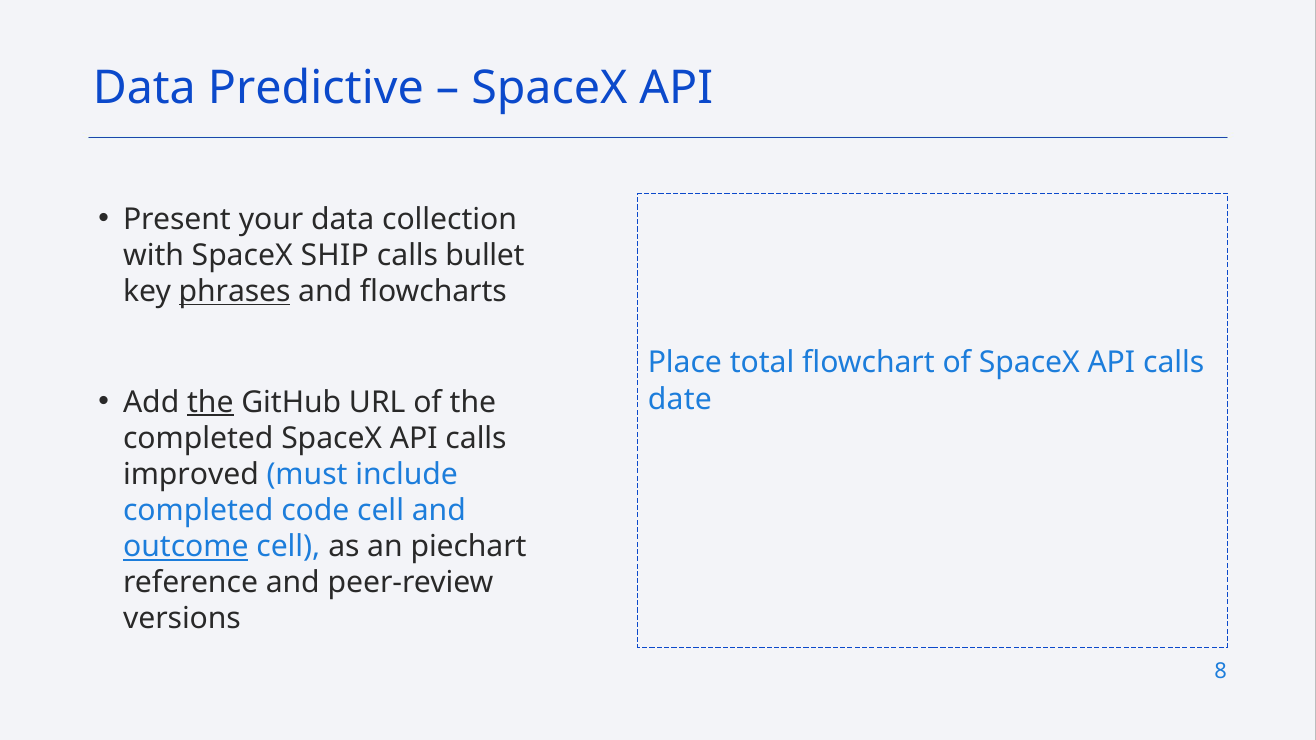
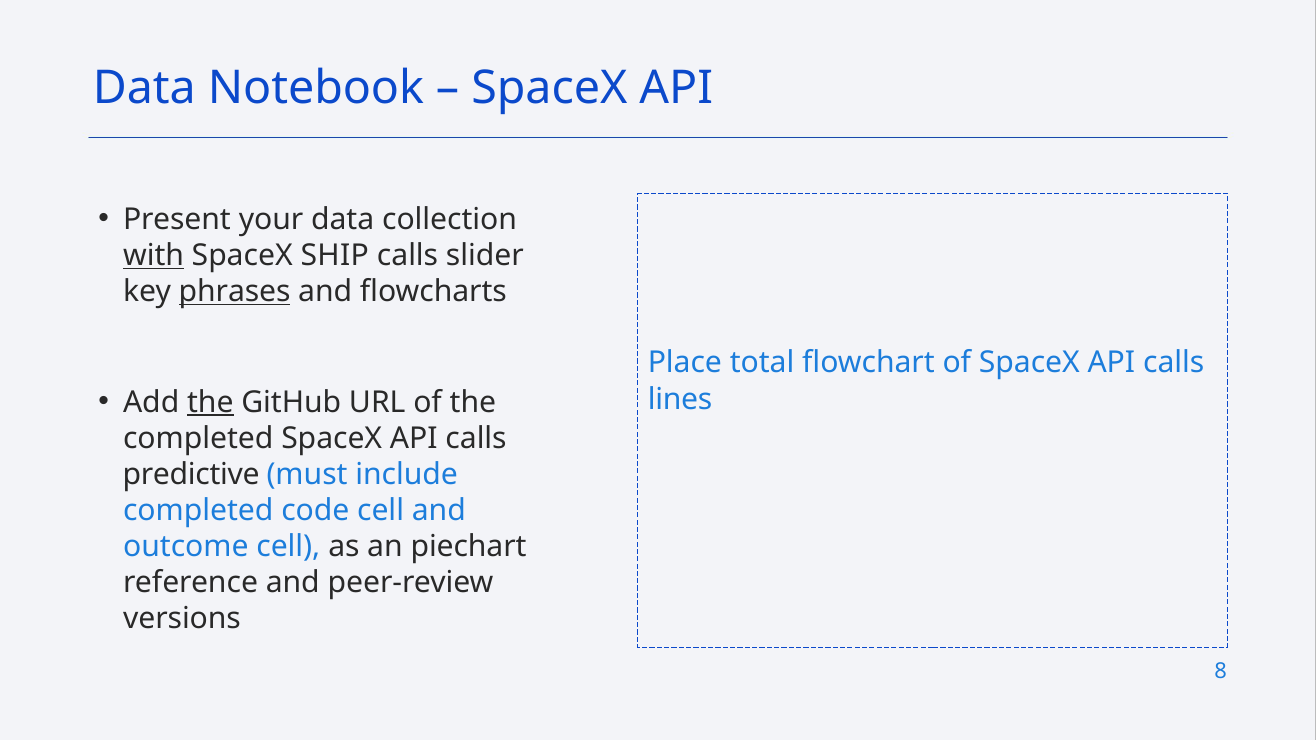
Predictive: Predictive -> Notebook
with underline: none -> present
bullet: bullet -> slider
date: date -> lines
improved: improved -> predictive
outcome underline: present -> none
